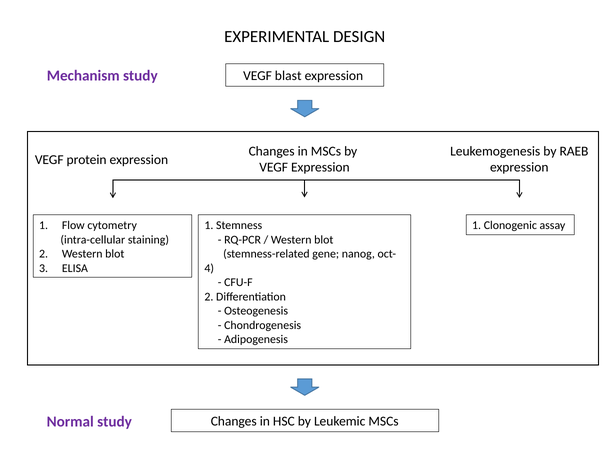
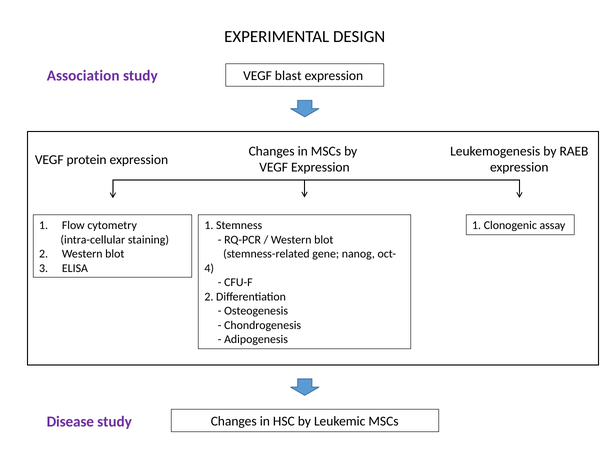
Mechanism: Mechanism -> Association
Normal: Normal -> Disease
